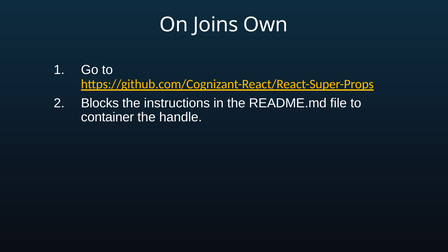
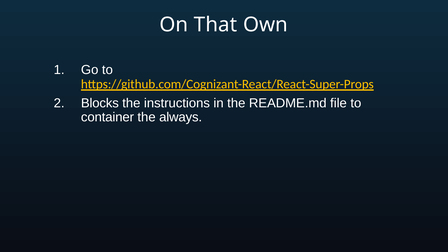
Joins: Joins -> That
handle: handle -> always
